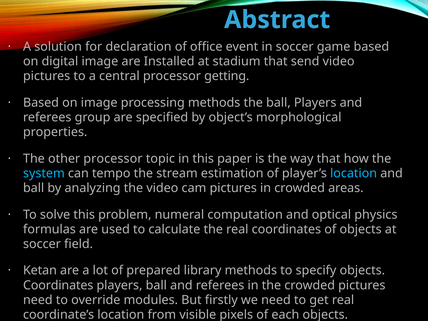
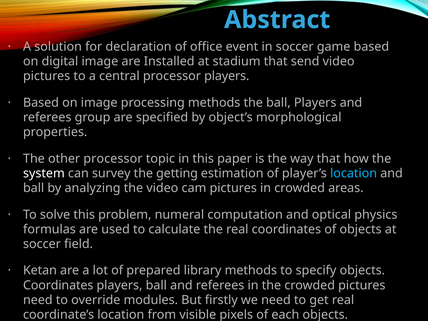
processor getting: getting -> players
system colour: light blue -> white
tempo: tempo -> survey
stream: stream -> getting
